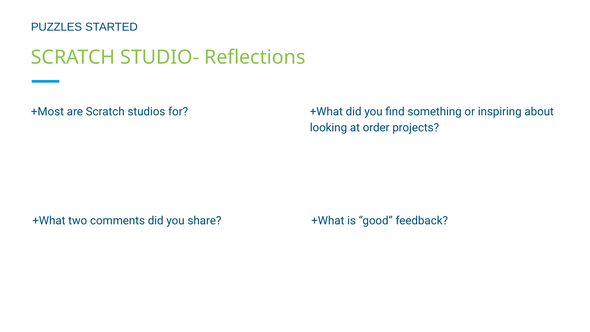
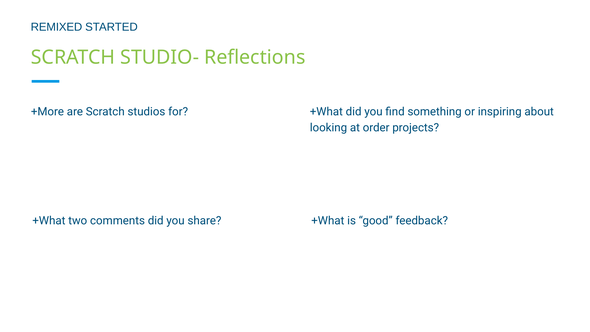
PUZZLES: PUZZLES -> REMIXED
+Most: +Most -> +More
